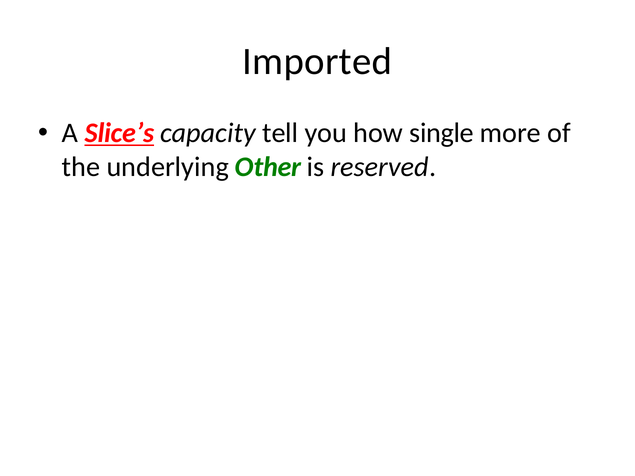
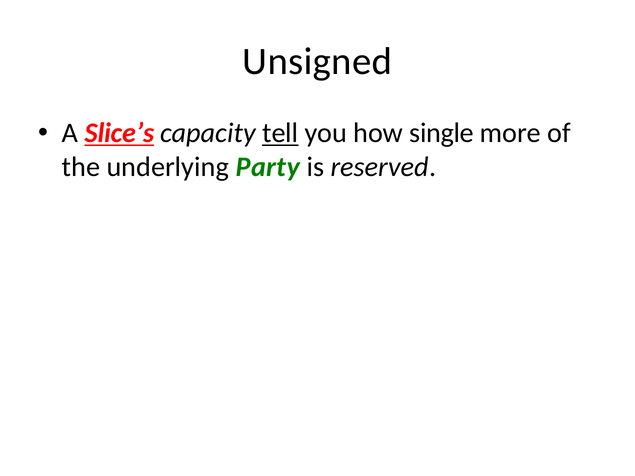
Imported: Imported -> Unsigned
tell underline: none -> present
Other: Other -> Party
